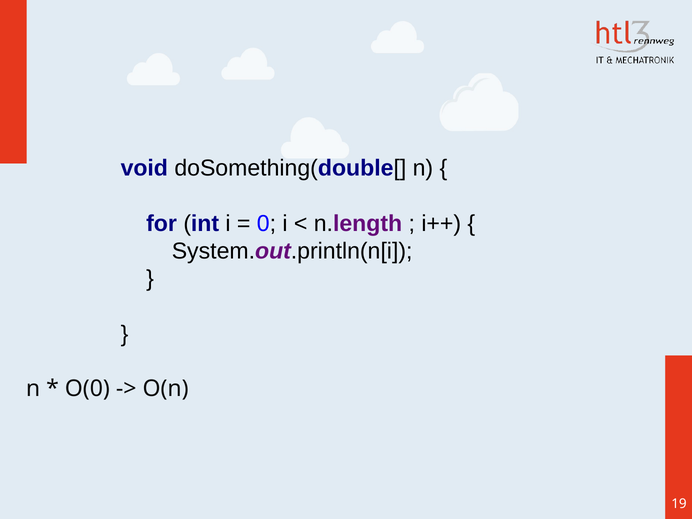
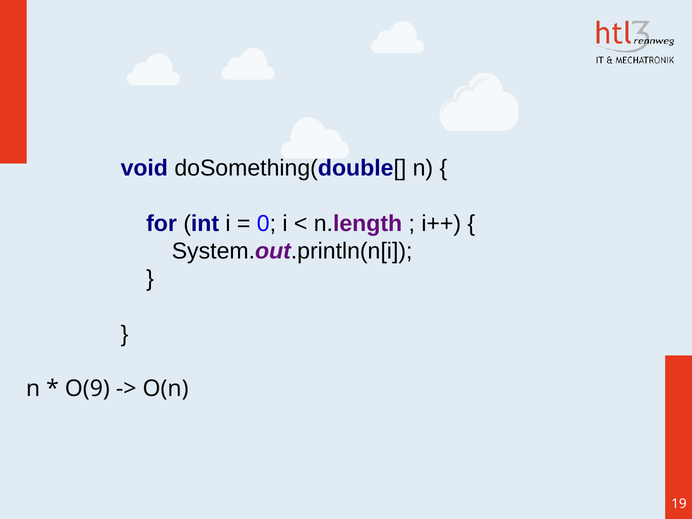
O(0: O(0 -> O(9
